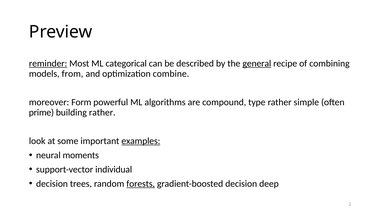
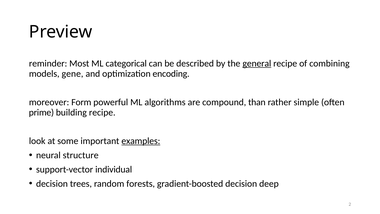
reminder underline: present -> none
from: from -> gene
combine: combine -> encoding
type: type -> than
building rather: rather -> recipe
moments: moments -> structure
forests underline: present -> none
